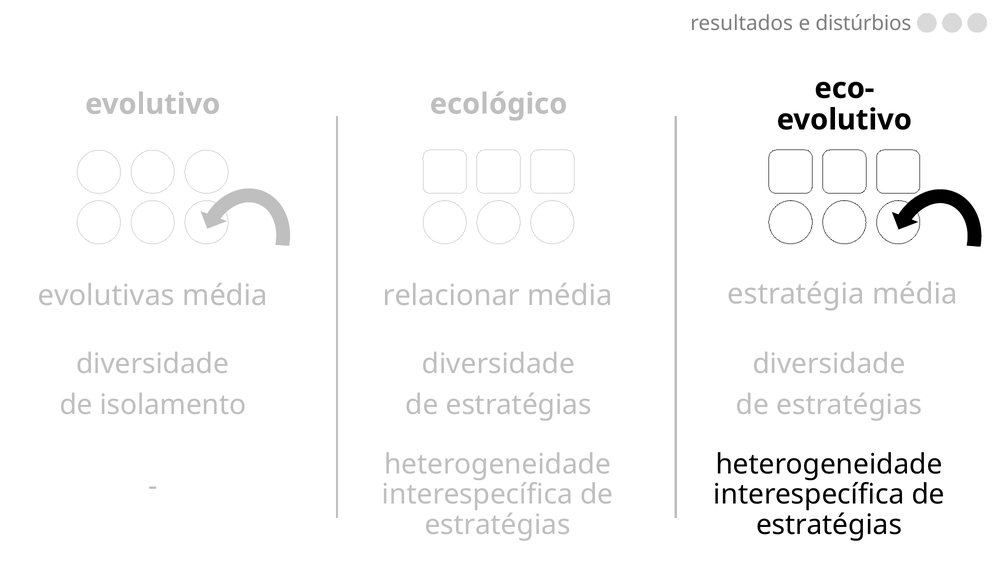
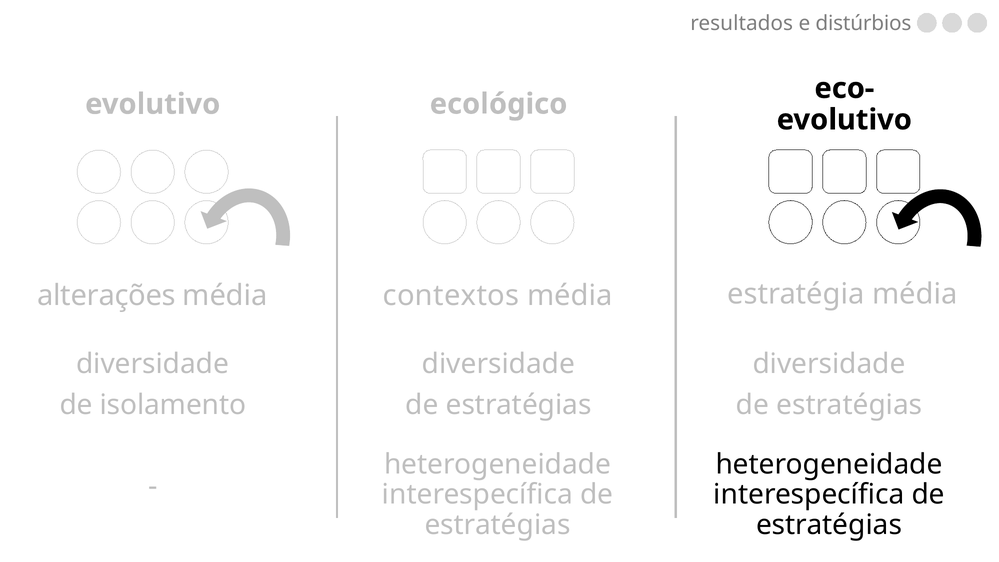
evolutivas: evolutivas -> alterações
relacionar: relacionar -> contextos
